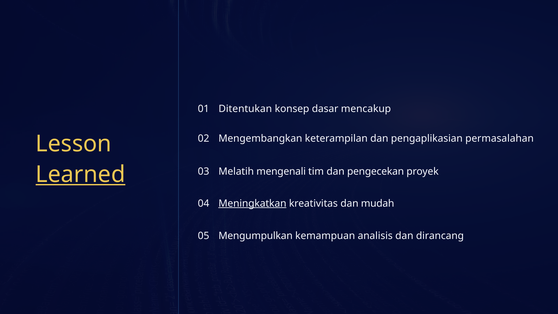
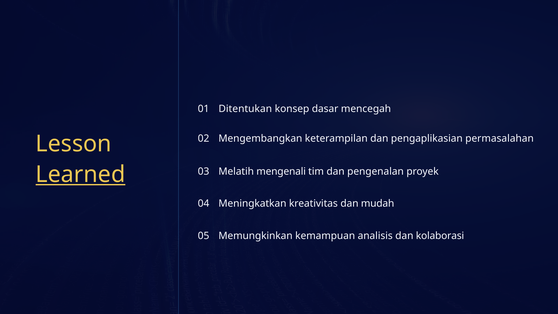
mencakup: mencakup -> mencegah
pengecekan: pengecekan -> pengenalan
Meningkatkan underline: present -> none
Mengumpulkan: Mengumpulkan -> Memungkinkan
dirancang: dirancang -> kolaborasi
